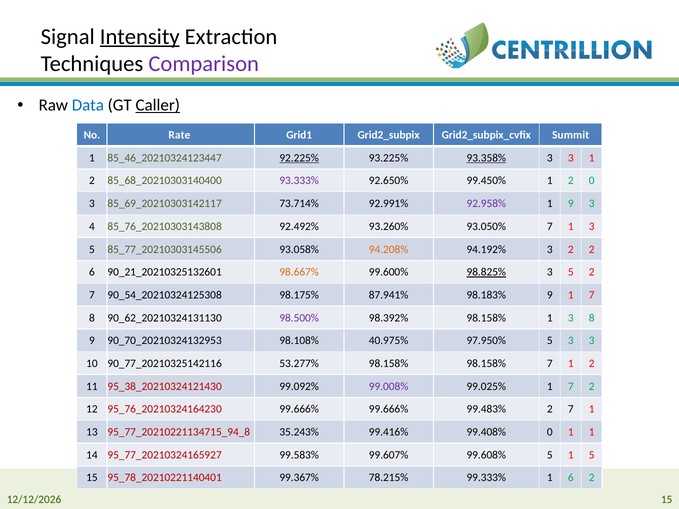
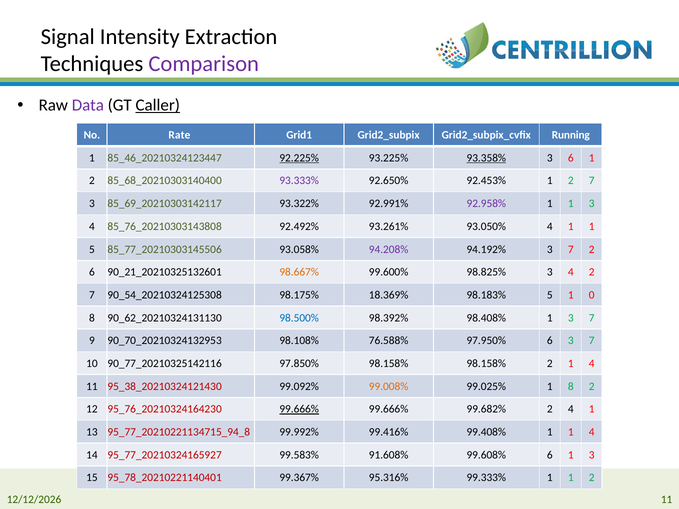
Intensity underline: present -> none
Data colour: blue -> purple
Summit: Summit -> Running
3 at (571, 158): 3 -> 6
99.450%: 99.450% -> 92.453%
1 2 0: 0 -> 7
73.714%: 73.714% -> 93.322%
9 at (571, 204): 9 -> 1
93.260%: 93.260% -> 93.261%
93.050% 7: 7 -> 4
3 at (592, 227): 3 -> 1
94.208% colour: orange -> purple
94.192% 3 2: 2 -> 7
98.825% underline: present -> none
5 at (571, 272): 5 -> 4
87.941%: 87.941% -> 18.369%
98.183% 9: 9 -> 5
7 at (592, 295): 7 -> 0
98.500% colour: purple -> blue
98.392% 98.158%: 98.158% -> 98.408%
1 3 8: 8 -> 7
40.975%: 40.975% -> 76.588%
97.950% 5: 5 -> 6
3 at (592, 341): 3 -> 7
53.277%: 53.277% -> 97.850%
98.158% 7: 7 -> 2
2 at (592, 364): 2 -> 4
99.008% colour: purple -> orange
99.025% 1 7: 7 -> 8
99.666% at (299, 409) underline: none -> present
99.483%: 99.483% -> 99.682%
7 at (571, 409): 7 -> 4
35.243%: 35.243% -> 99.992%
99.408% 0: 0 -> 1
1 at (592, 432): 1 -> 4
99.607%: 99.607% -> 91.608%
99.608% 5: 5 -> 6
5 at (592, 455): 5 -> 3
78.215%: 78.215% -> 95.316%
99.333% 1 6: 6 -> 1
15 at (667, 500): 15 -> 11
